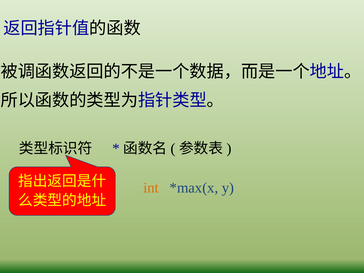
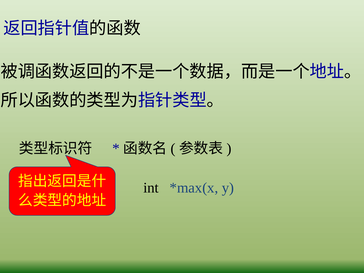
int colour: orange -> black
